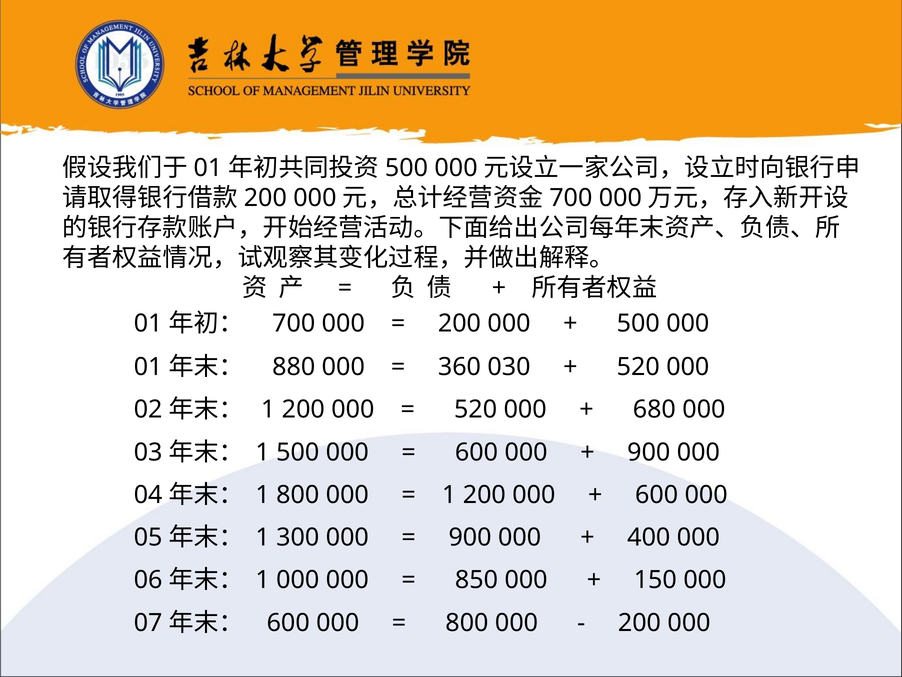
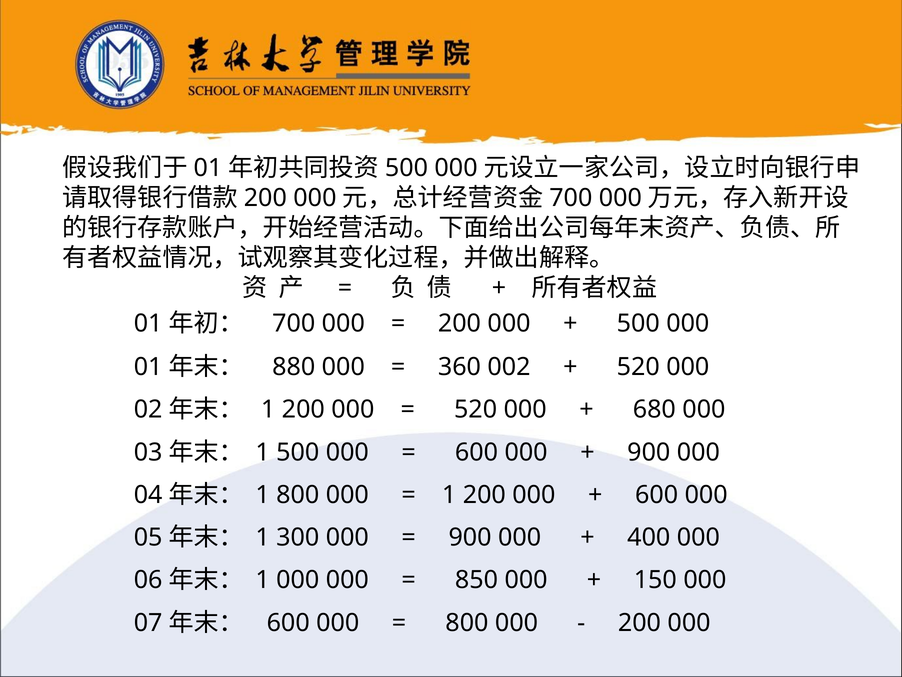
030: 030 -> 002
